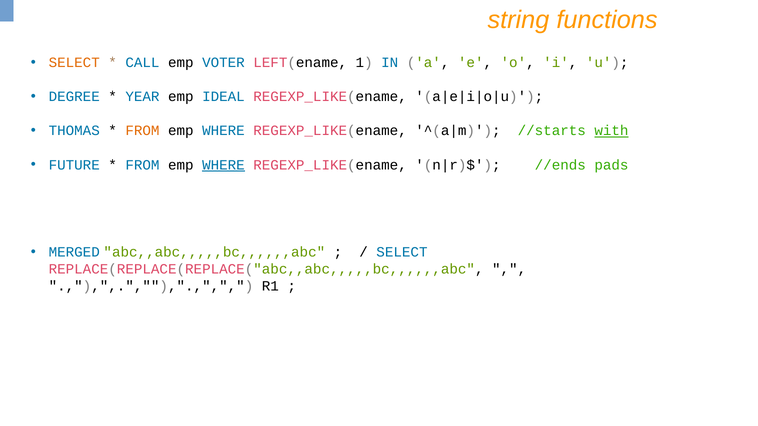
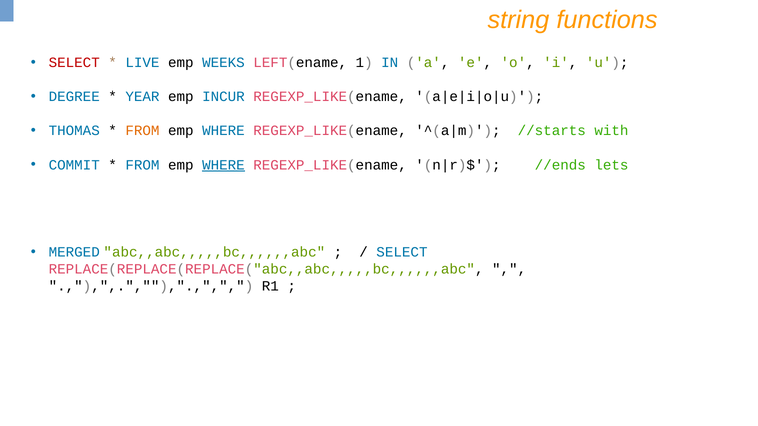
SELECT at (74, 63) colour: orange -> red
CALL: CALL -> LIVE
VOTER: VOTER -> WEEKS
IDEAL: IDEAL -> INCUR
with underline: present -> none
FUTURE: FUTURE -> COMMIT
pads: pads -> lets
